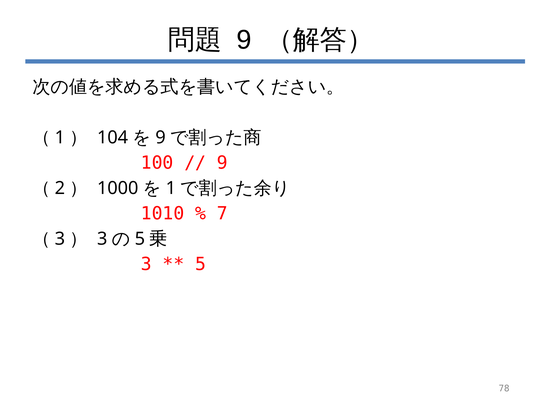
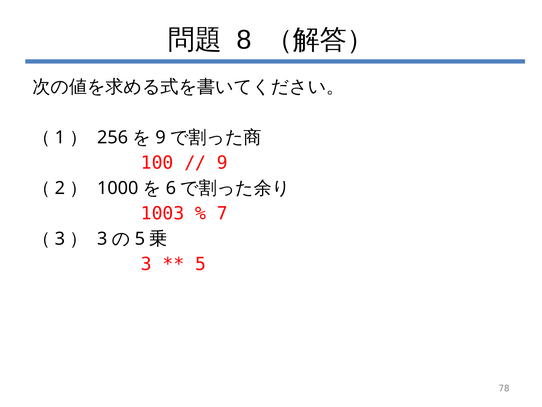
9 at (244, 40): 9 -> 8
104: 104 -> 256
1 at (171, 188): 1 -> 6
1010: 1010 -> 1003
